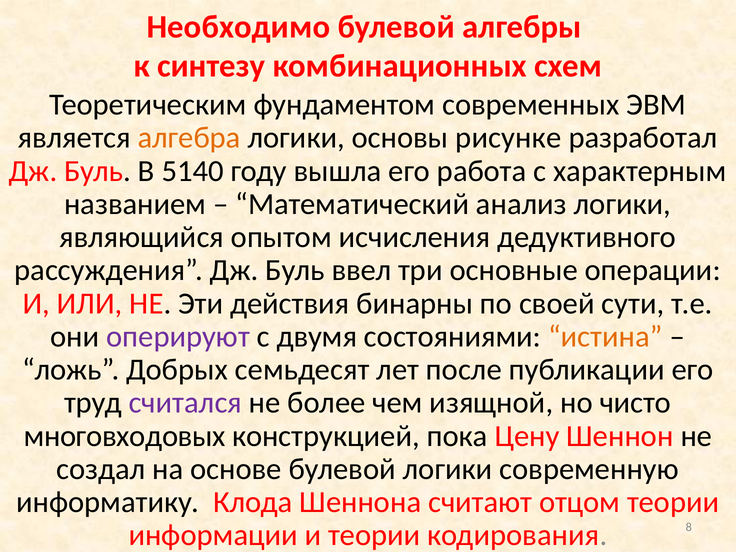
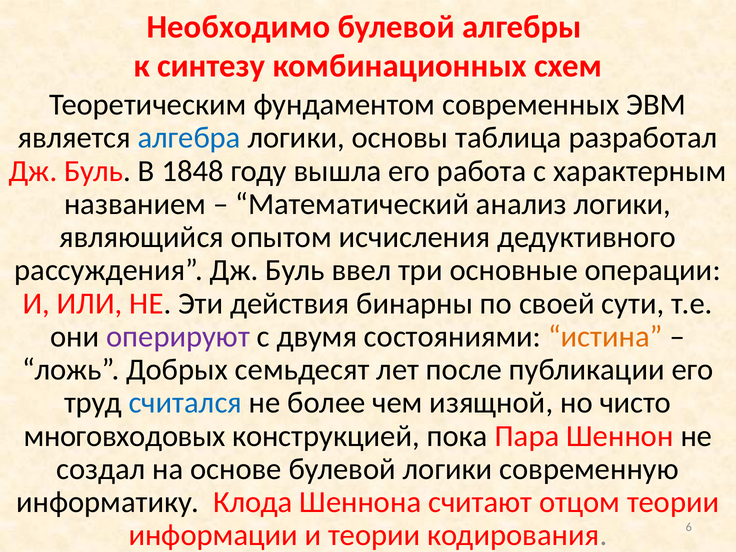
алгебра colour: orange -> blue
рисунке: рисунке -> таблица
5140: 5140 -> 1848
считался colour: purple -> blue
Цену: Цену -> Пара
8: 8 -> 6
